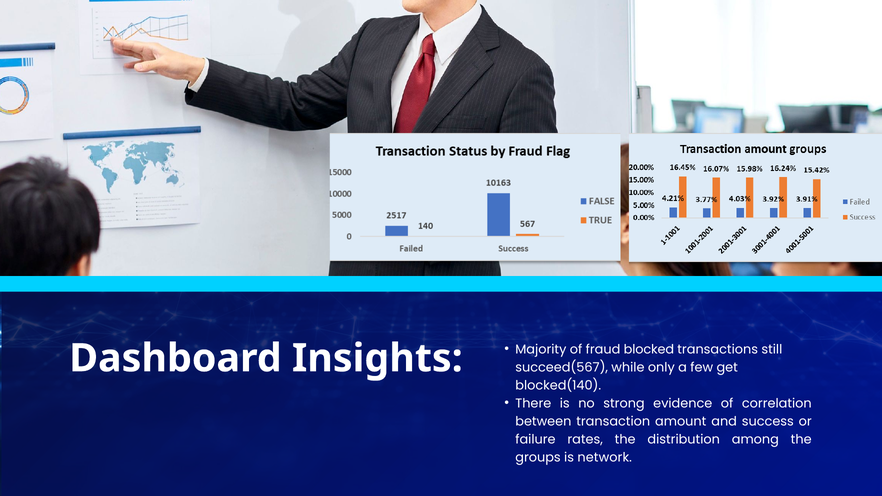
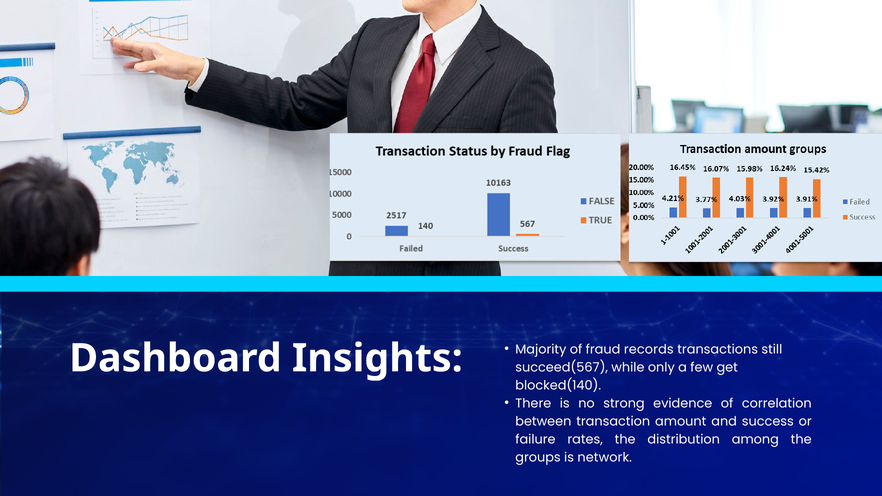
blocked: blocked -> records
